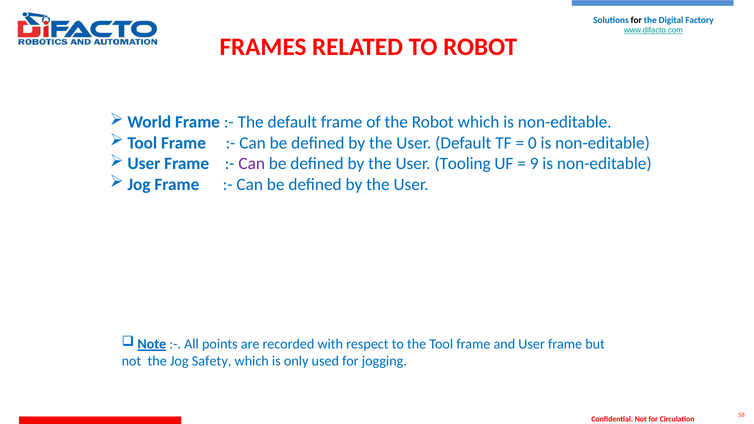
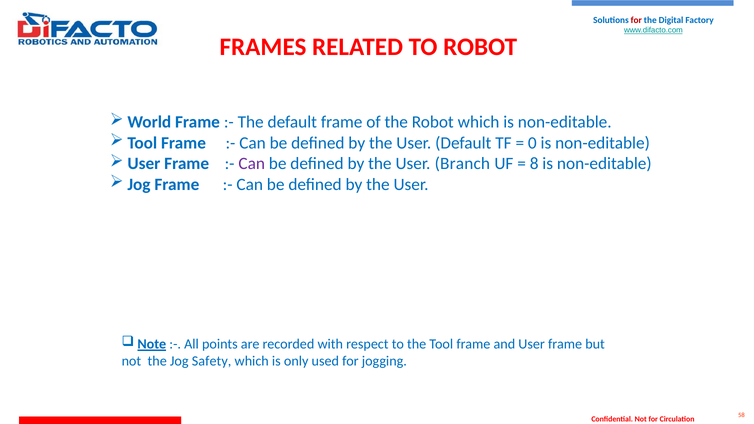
for at (636, 20) colour: black -> red
Tooling: Tooling -> Branch
9: 9 -> 8
